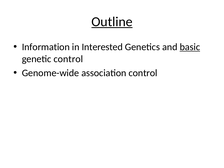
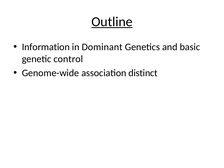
Interested: Interested -> Dominant
basic underline: present -> none
association control: control -> distinct
